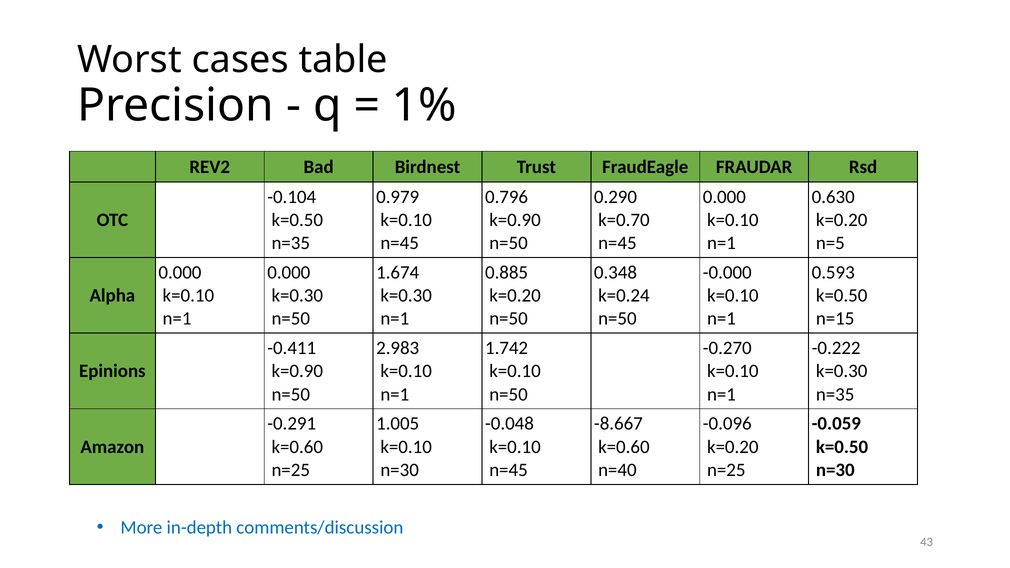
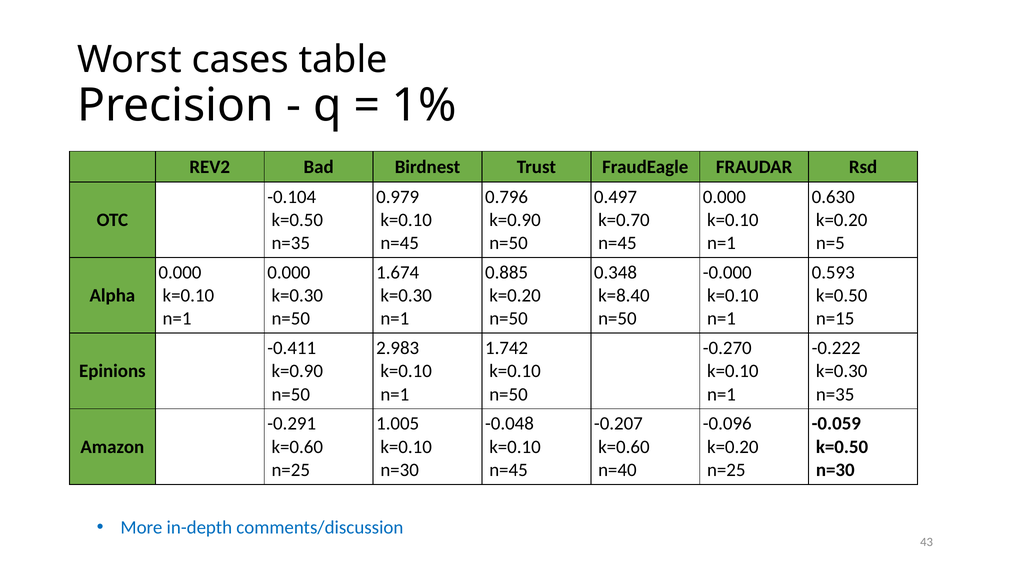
0.290: 0.290 -> 0.497
k=0.24: k=0.24 -> k=8.40
-8.667: -8.667 -> -0.207
